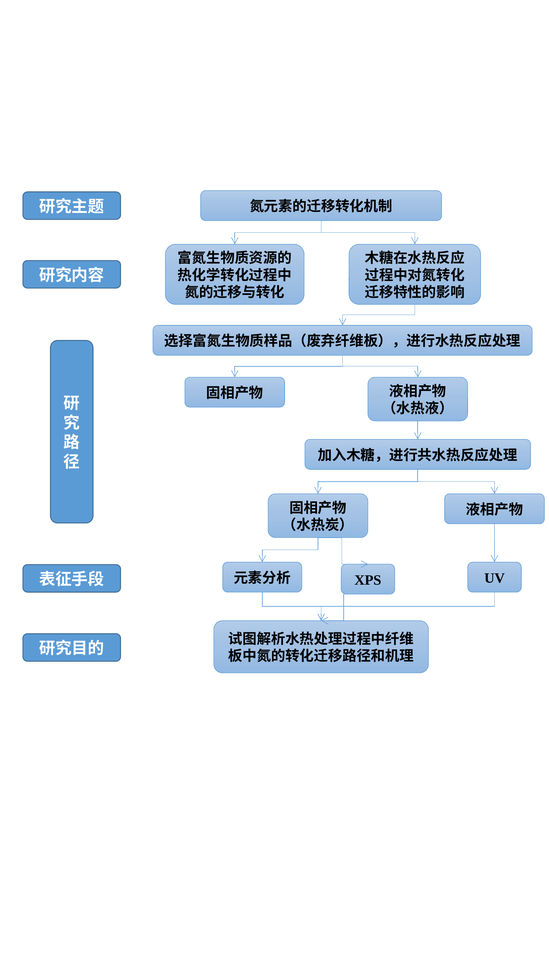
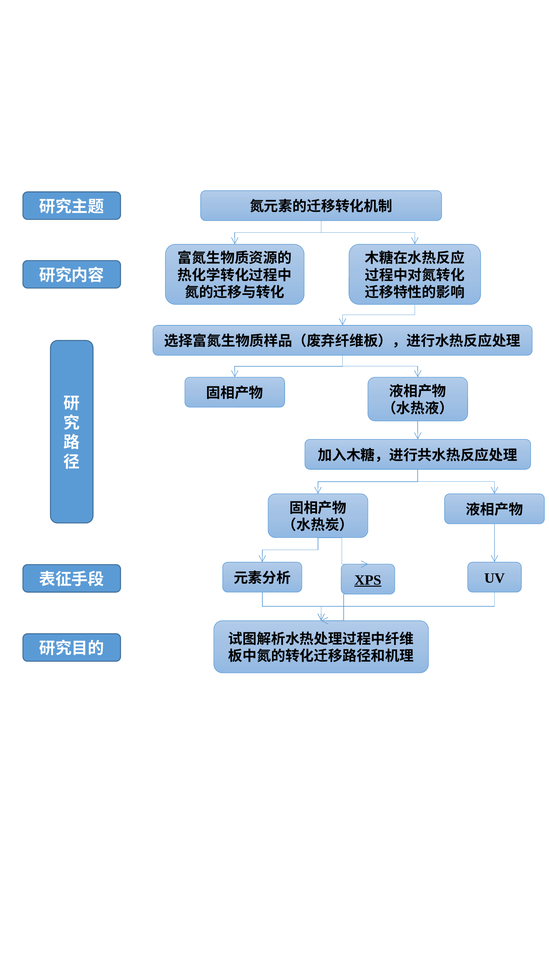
XPS underline: none -> present
